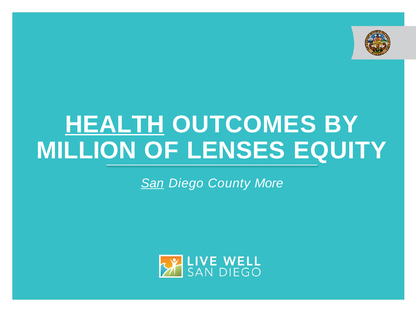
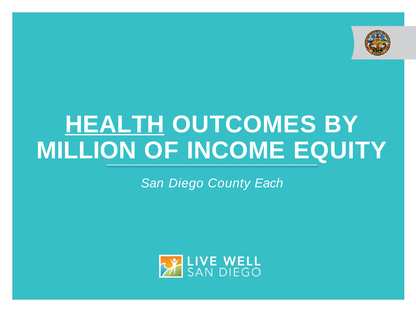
LENSES: LENSES -> INCOME
San underline: present -> none
More: More -> Each
